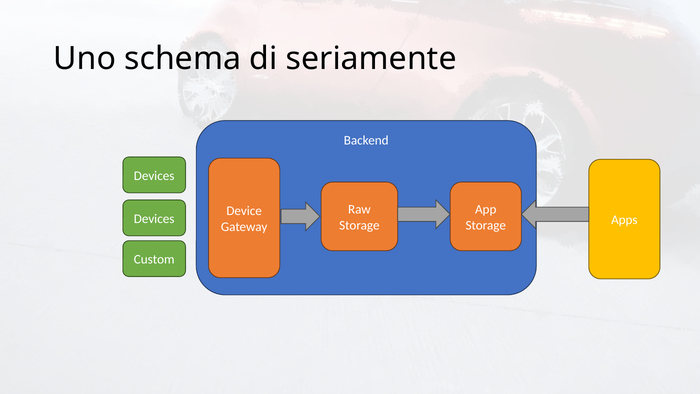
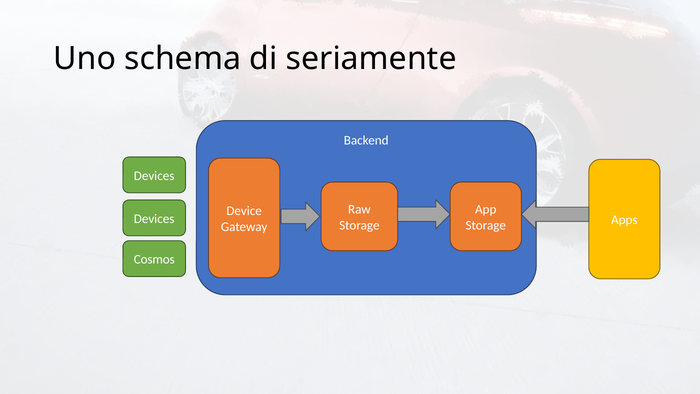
Custom: Custom -> Cosmos
